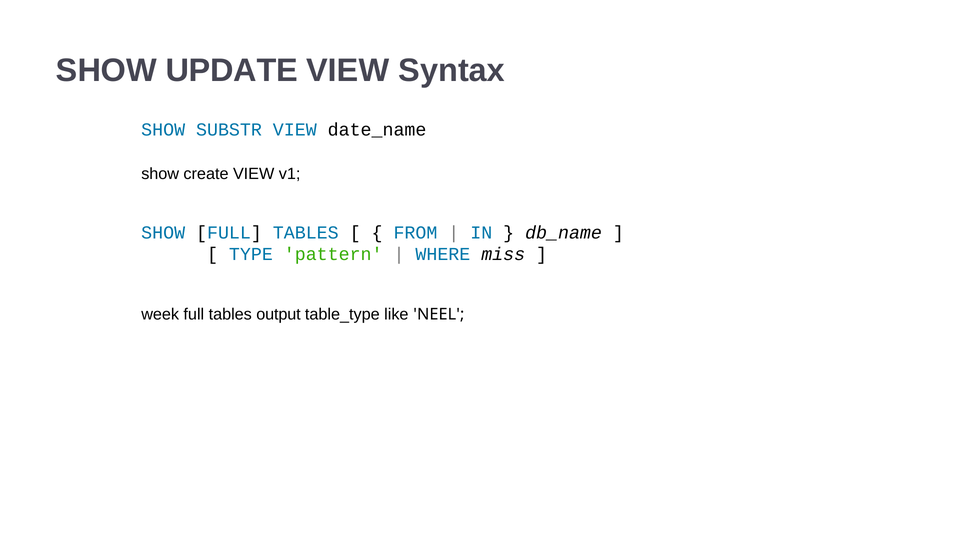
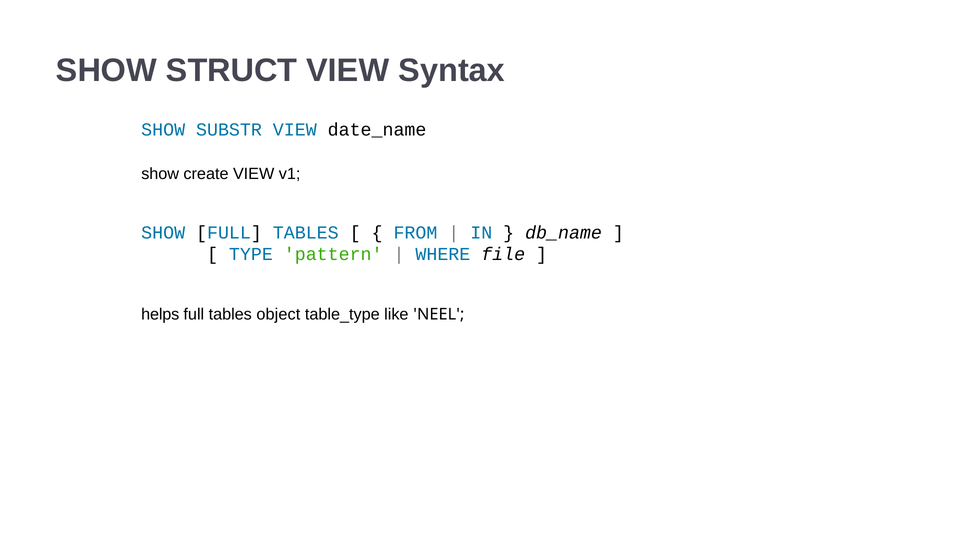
UPDATE: UPDATE -> STRUCT
miss: miss -> file
week: week -> helps
output: output -> object
